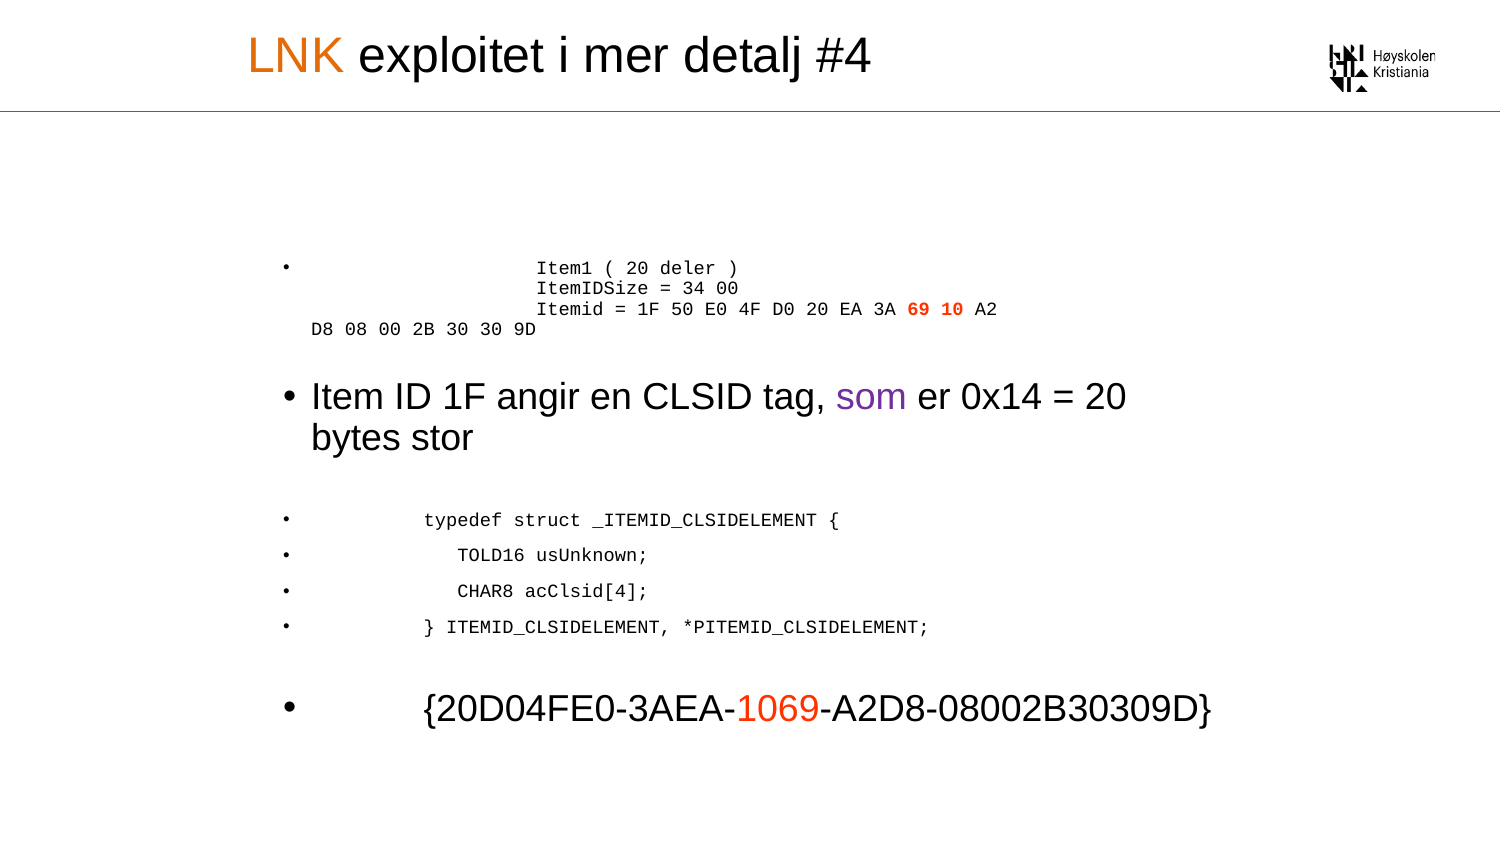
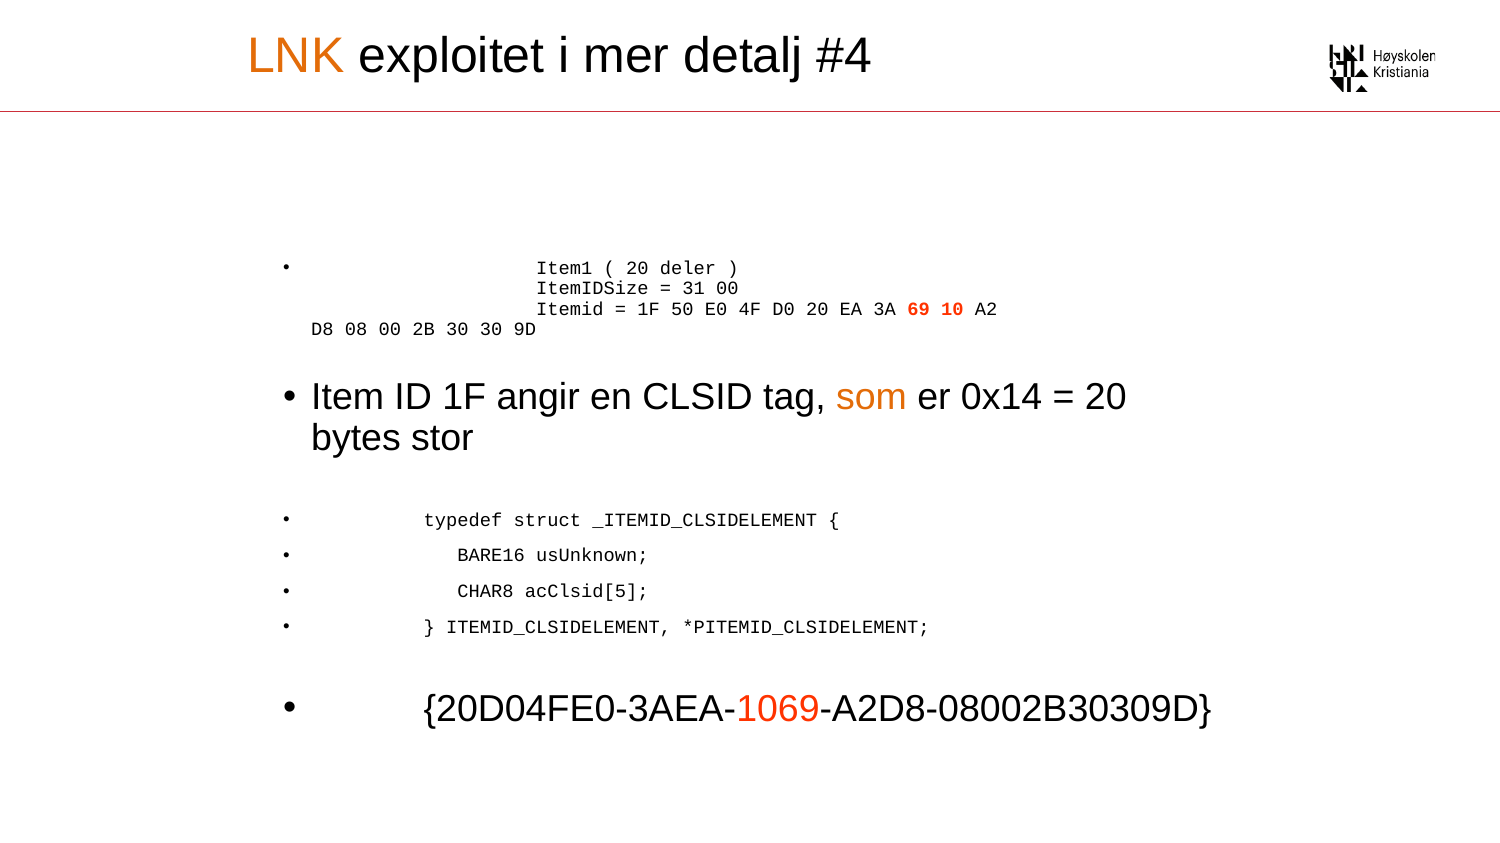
34: 34 -> 31
som colour: purple -> orange
TOLD16: TOLD16 -> BARE16
acClsid[4: acClsid[4 -> acClsid[5
